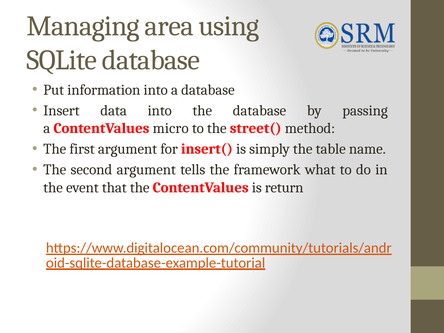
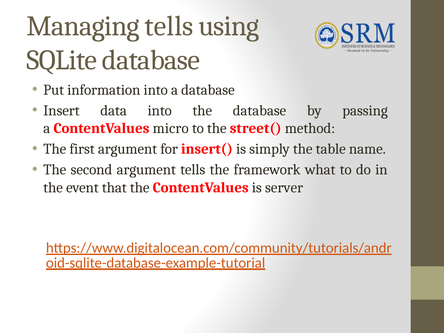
Managing area: area -> tells
return: return -> server
